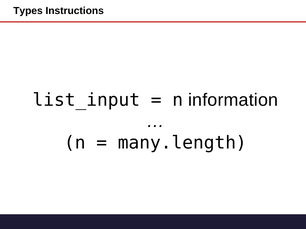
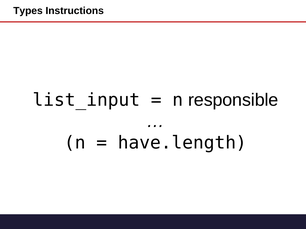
information: information -> responsible
many.length: many.length -> have.length
